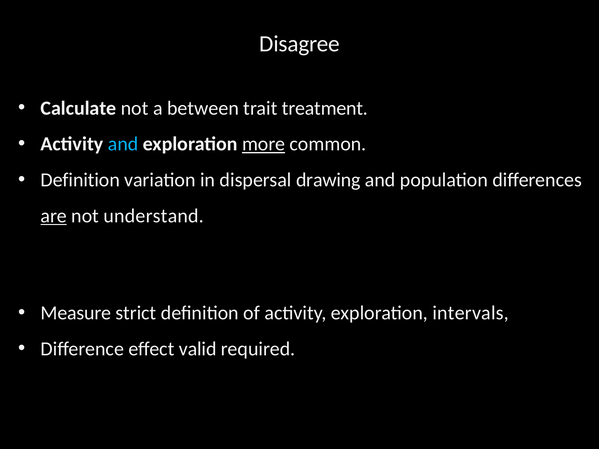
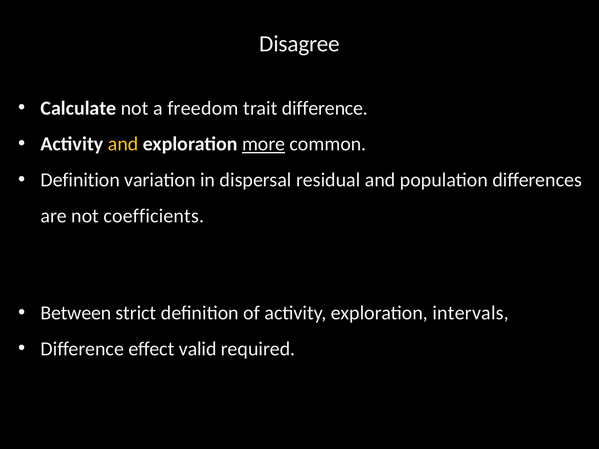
between: between -> freedom
trait treatment: treatment -> difference
and at (123, 144) colour: light blue -> yellow
drawing: drawing -> residual
are underline: present -> none
understand: understand -> coefficients
Measure: Measure -> Between
